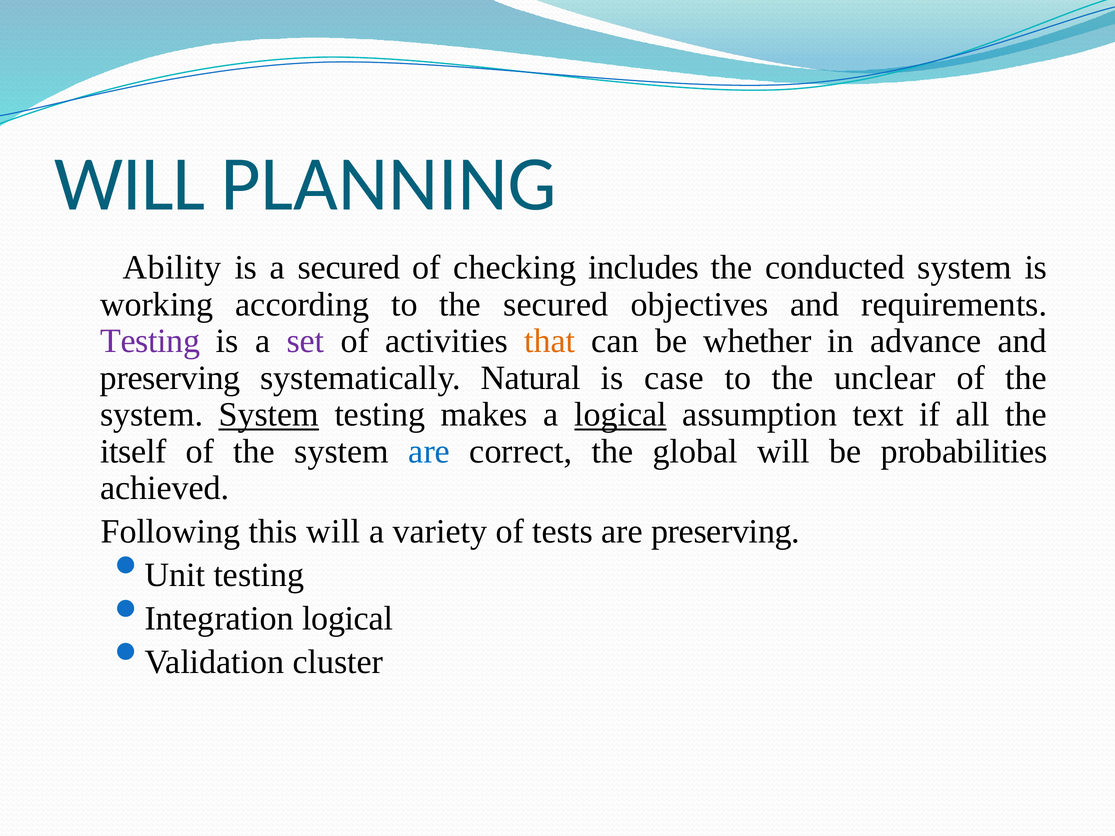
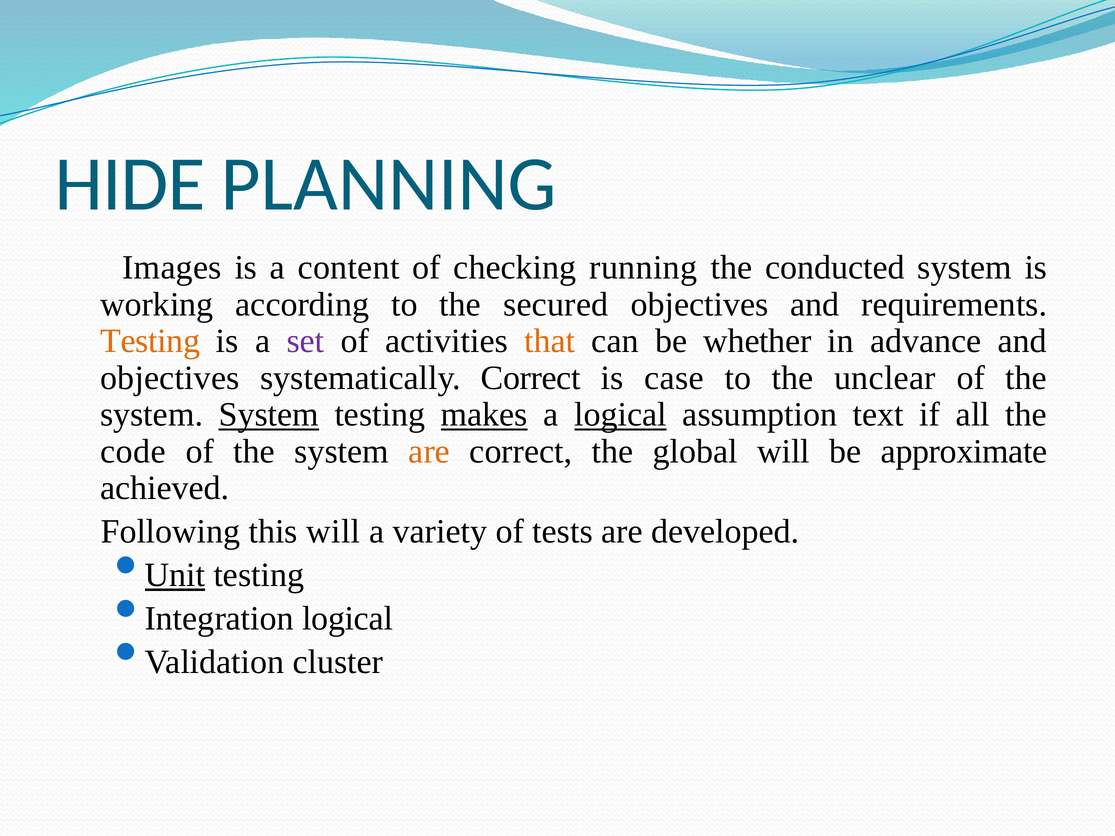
WILL at (130, 184): WILL -> HIDE
Ability: Ability -> Images
a secured: secured -> content
includes: includes -> running
Testing at (150, 341) colour: purple -> orange
preserving at (170, 378): preserving -> objectives
systematically Natural: Natural -> Correct
makes underline: none -> present
itself: itself -> code
are at (429, 452) colour: blue -> orange
probabilities: probabilities -> approximate
are preserving: preserving -> developed
Unit underline: none -> present
